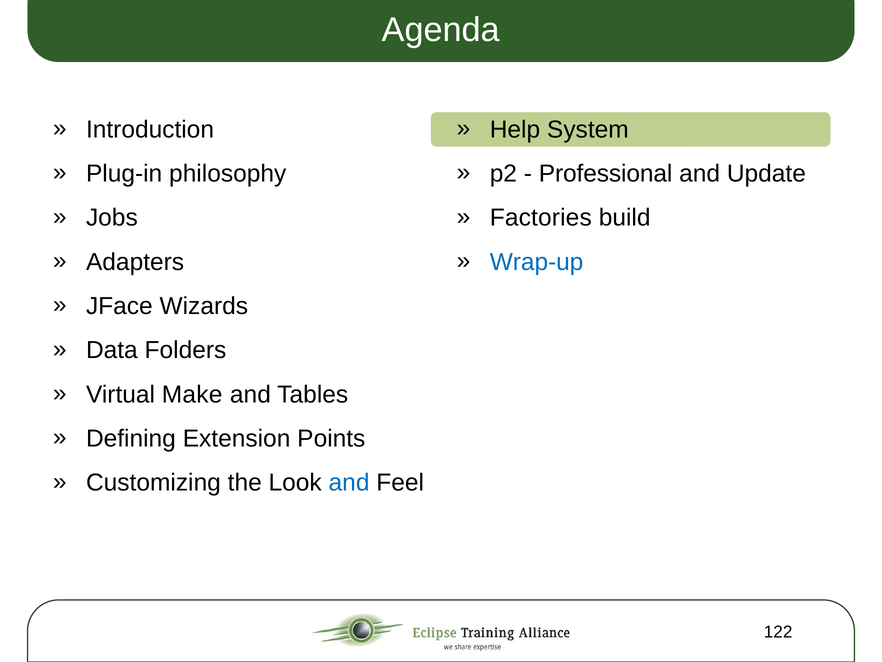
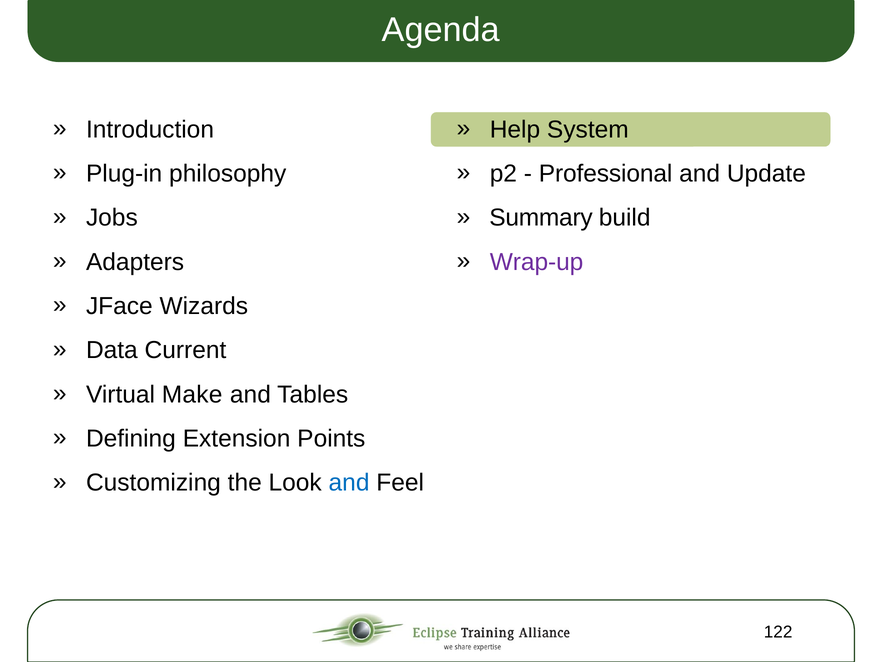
Factories: Factories -> Summary
Wrap-up colour: blue -> purple
Folders: Folders -> Current
